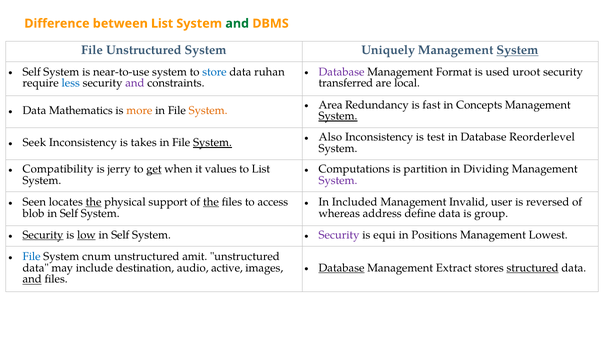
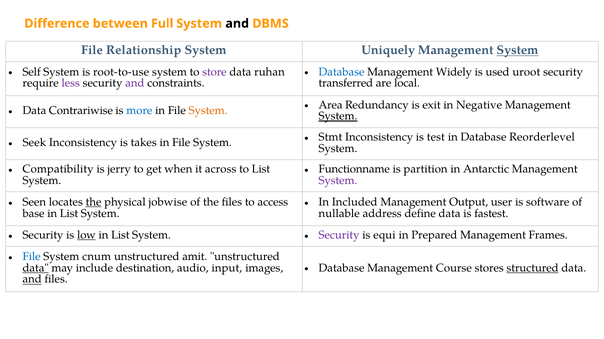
between List: List -> Full
and at (237, 24) colour: green -> black
File Unstructured: Unstructured -> Relationship
near-to-use: near-to-use -> root-to-use
store colour: blue -> purple
Database at (342, 72) colour: purple -> blue
Format: Format -> Widely
less colour: blue -> purple
fast: fast -> exit
Concepts: Concepts -> Negative
Mathematics: Mathematics -> Contrariwise
more colour: orange -> blue
Also: Also -> Stmt
System at (213, 143) underline: present -> none
get underline: present -> none
values: values -> across
Computations: Computations -> Functionname
Dividing: Dividing -> Antarctic
support: support -> jobwise
the at (211, 202) underline: present -> none
Invalid: Invalid -> Output
reversed: reversed -> software
blob: blob -> base
Self at (69, 214): Self -> List
whereas: whereas -> nullable
group: group -> fastest
Security at (43, 235) underline: present -> none
Self at (120, 235): Self -> List
Positions: Positions -> Prepared
Lowest: Lowest -> Frames
Database at (342, 268) underline: present -> none
Extract: Extract -> Course
data at (36, 268) underline: none -> present
active: active -> input
